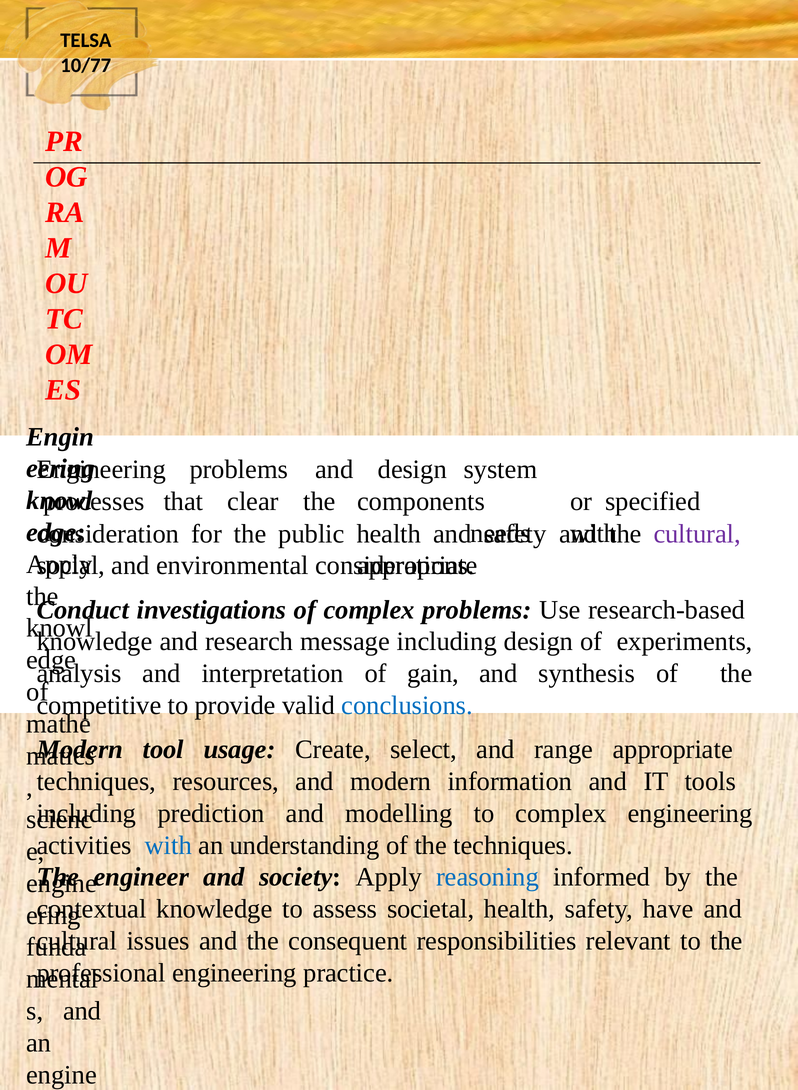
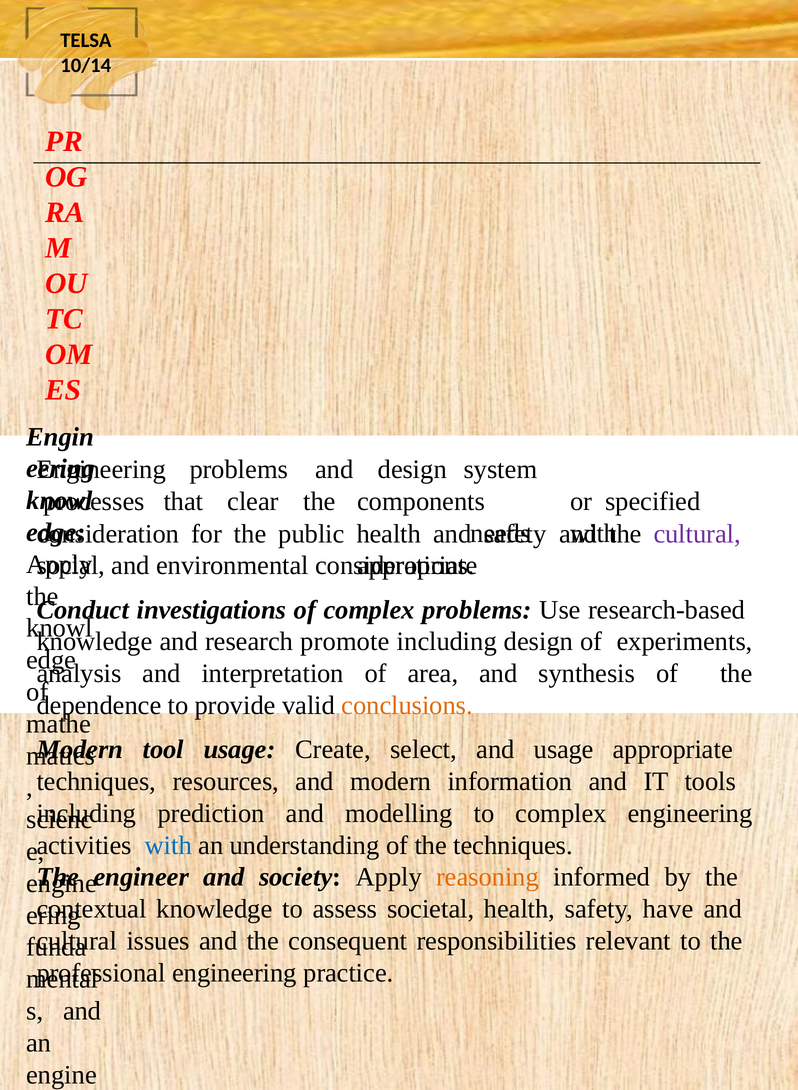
10/77: 10/77 -> 10/14
message: message -> promote
gain: gain -> area
competitive: competitive -> dependence
conclusions at (407, 706) colour: blue -> orange
and range: range -> usage
reasoning colour: blue -> orange
